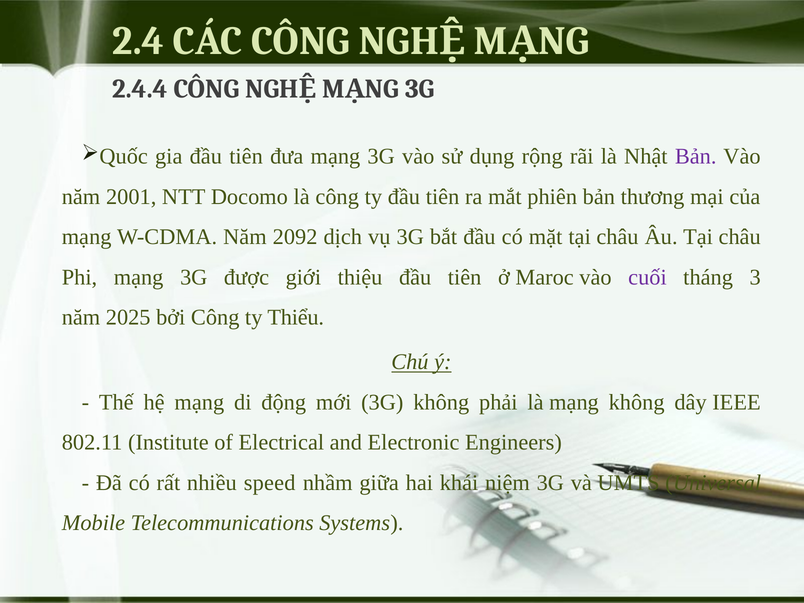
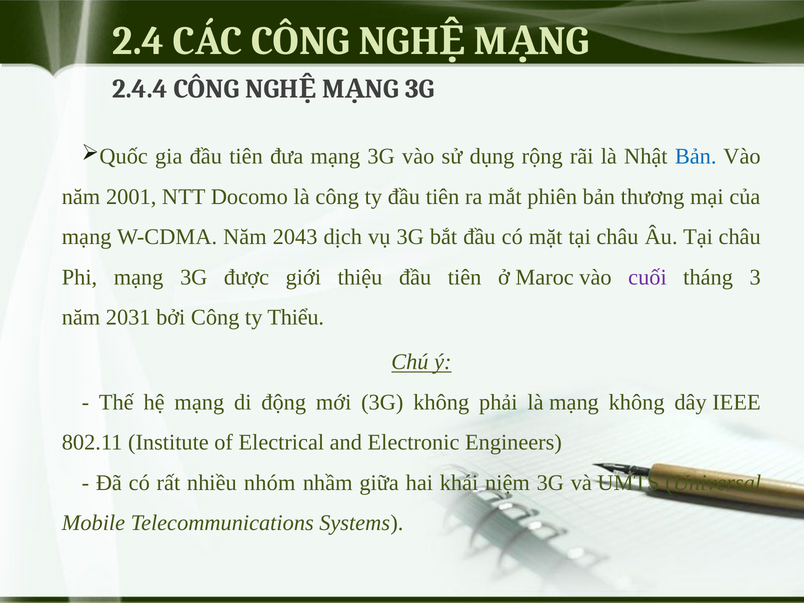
Bản at (696, 157) colour: purple -> blue
2092: 2092 -> 2043
2025: 2025 -> 2031
speed: speed -> nhóm
